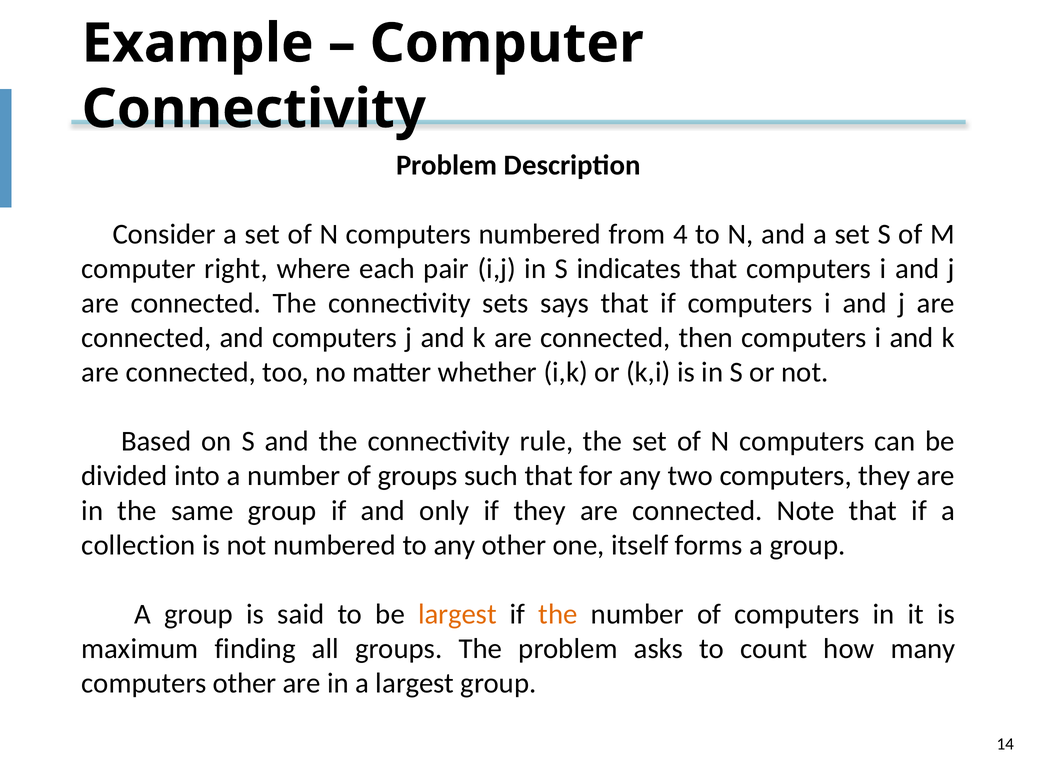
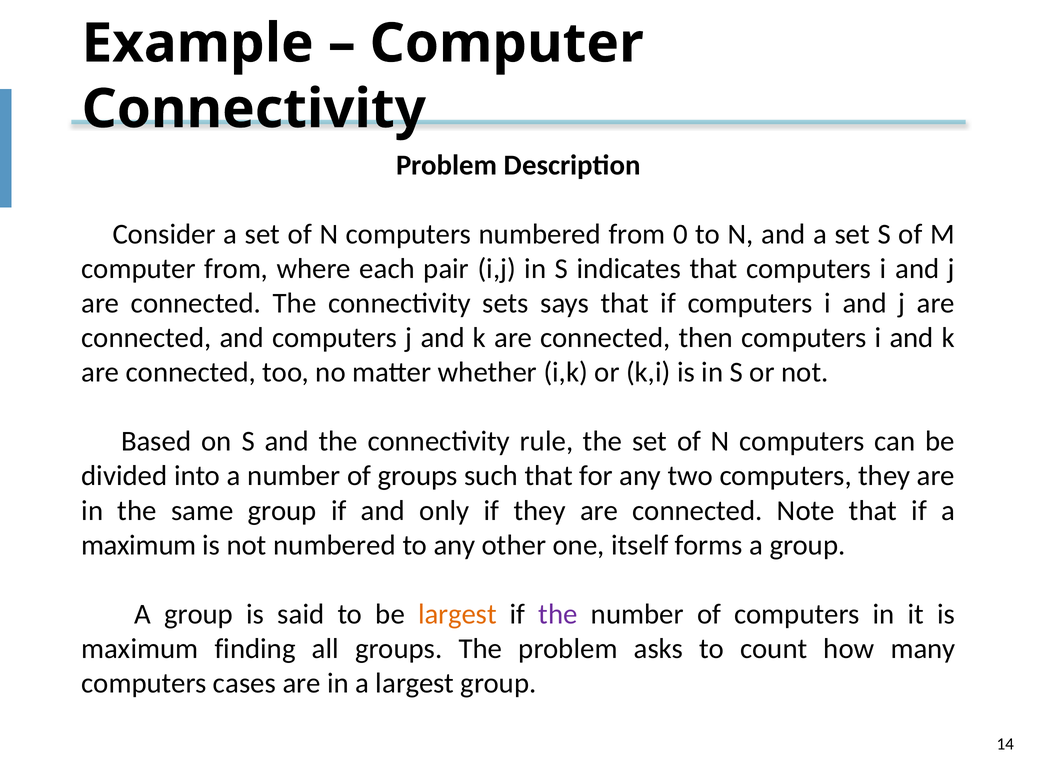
4: 4 -> 0
computer right: right -> from
collection at (139, 546): collection -> maximum
the at (558, 615) colour: orange -> purple
computers other: other -> cases
